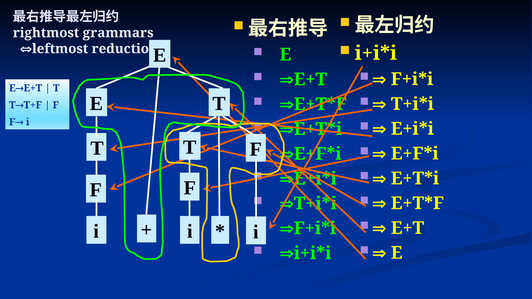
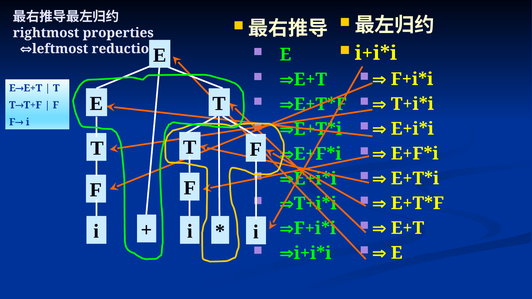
grammars: grammars -> properties
